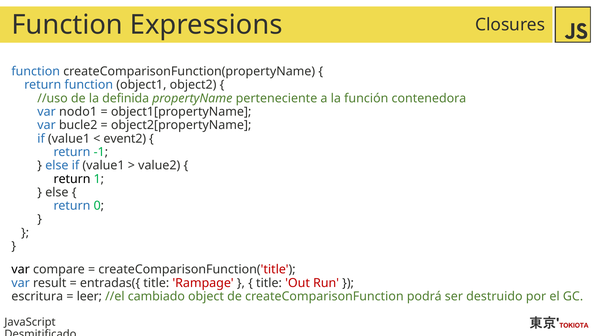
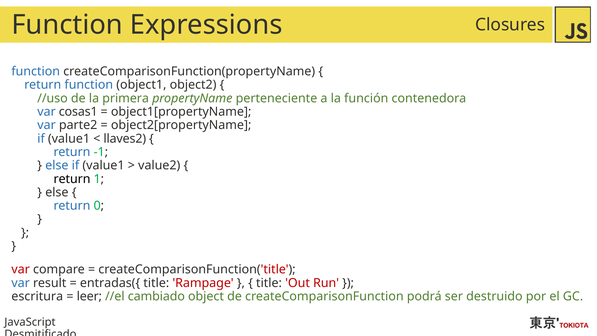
definida: definida -> primera
nodo1: nodo1 -> cosas1
bucle2: bucle2 -> parte2
event2: event2 -> llaves2
var at (21, 269) colour: black -> red
